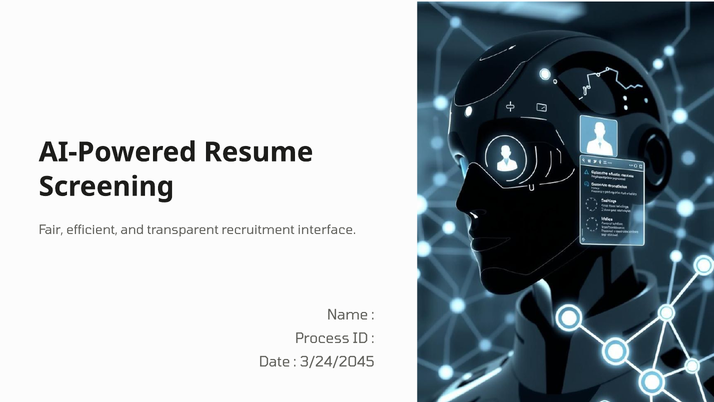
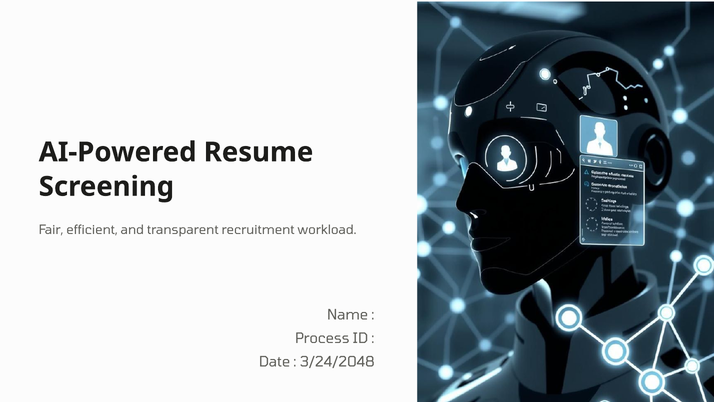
interface: interface -> workload
3/24/2045: 3/24/2045 -> 3/24/2048
